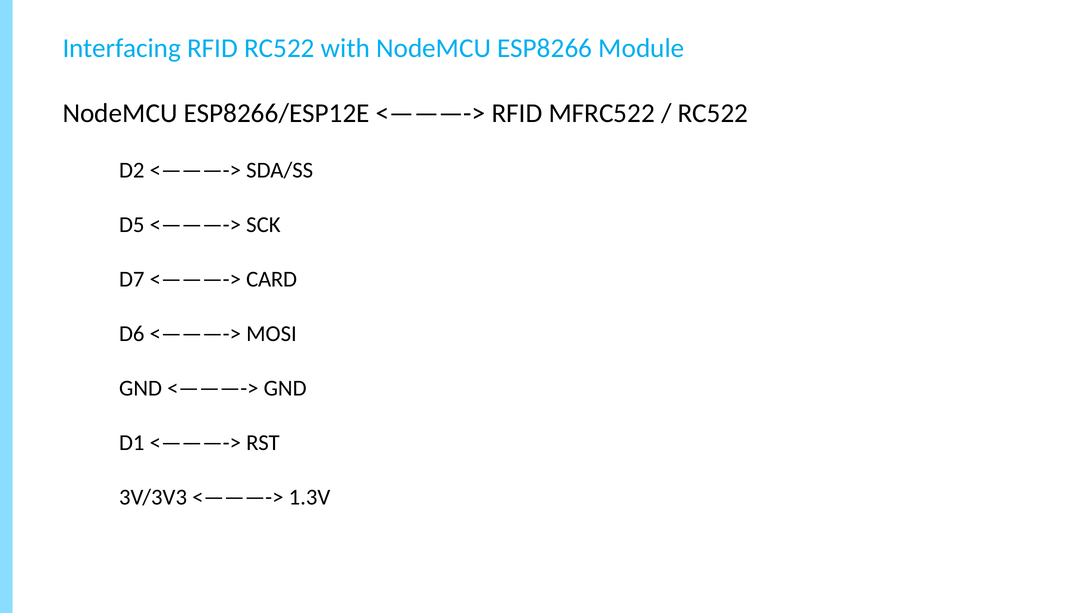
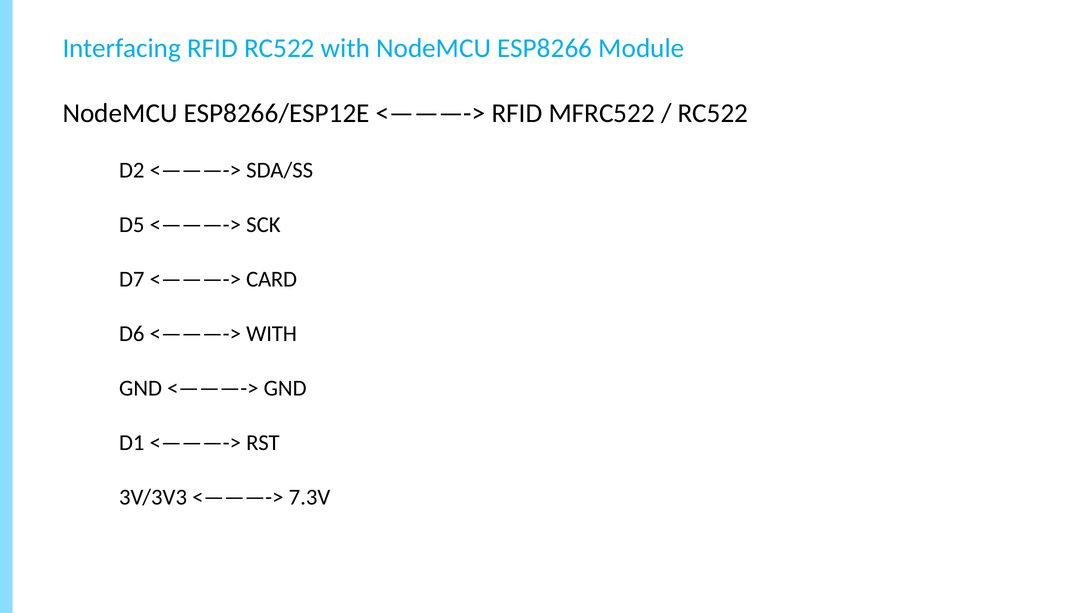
MOSI at (271, 334): MOSI -> WITH
1.3V: 1.3V -> 7.3V
